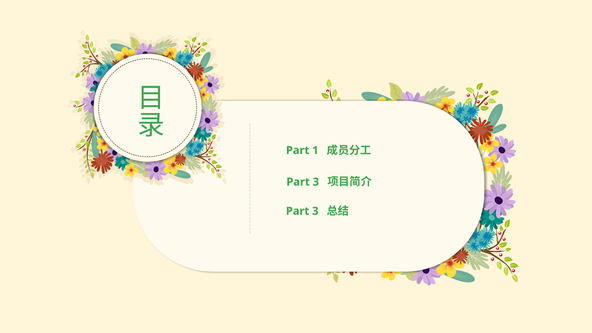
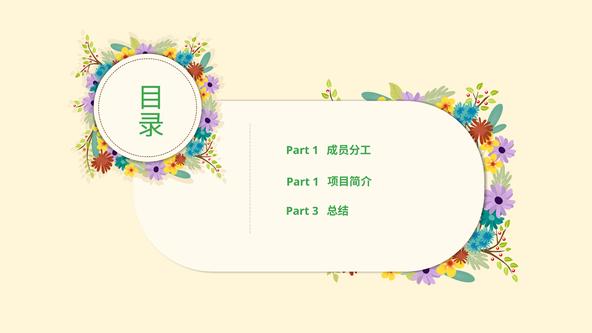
3 at (316, 182): 3 -> 1
